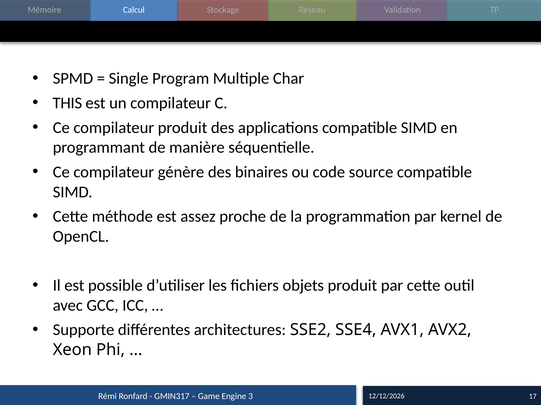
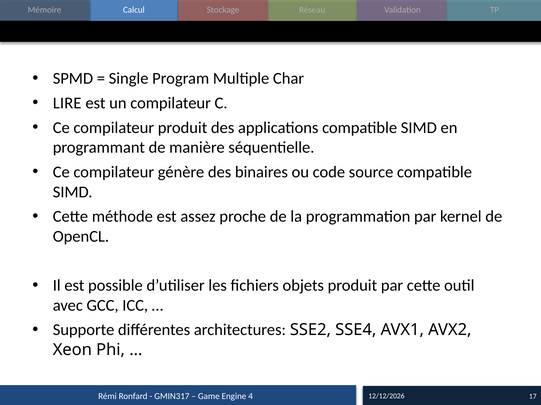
THIS: THIS -> LIRE
3: 3 -> 4
